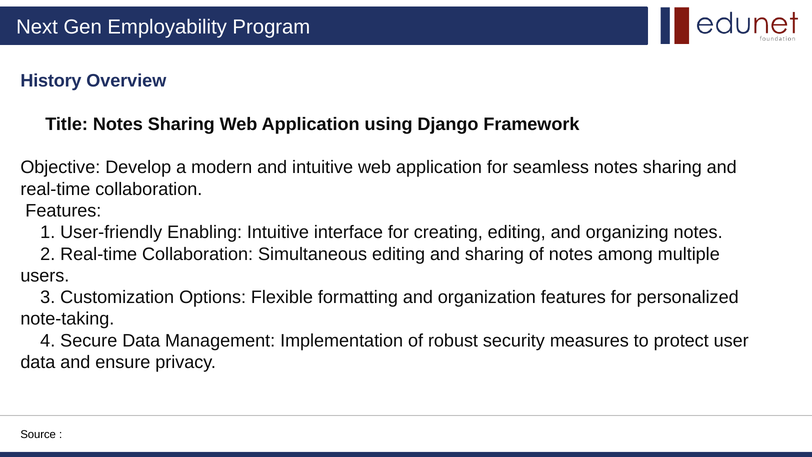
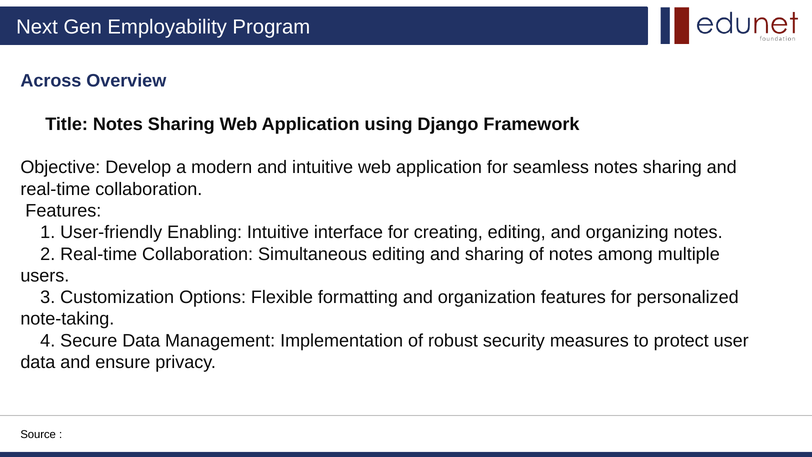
History: History -> Across
